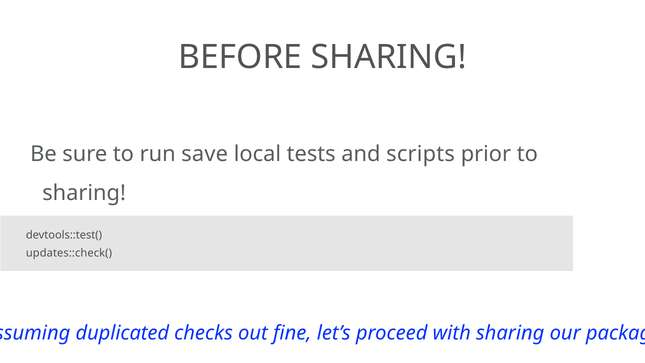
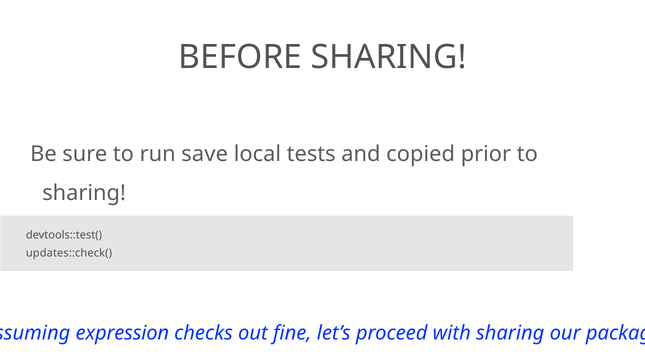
scripts: scripts -> copied
duplicated: duplicated -> expression
